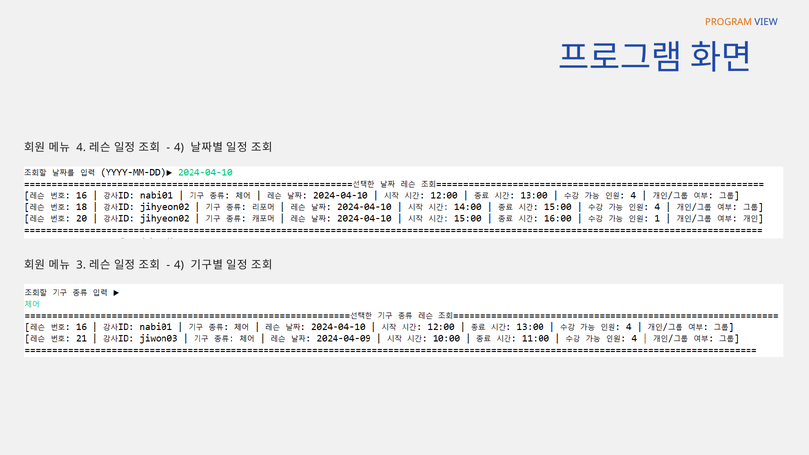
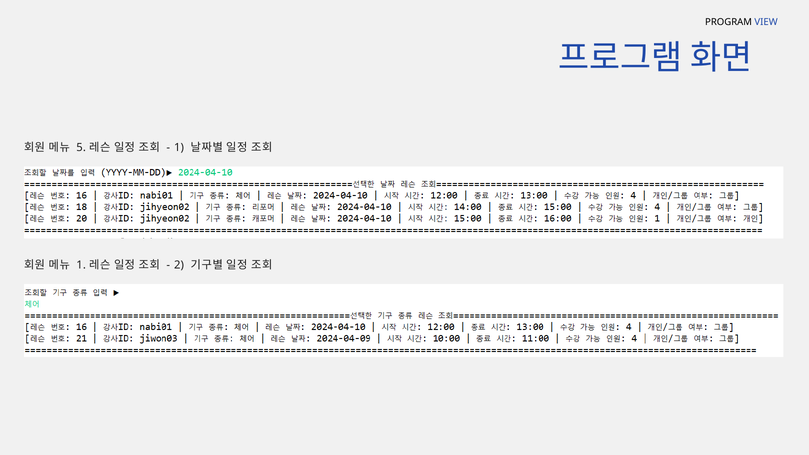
PROGRAM colour: orange -> black
4 at (81, 148): 4 -> 5
4 at (179, 148): 4 -> 1
3 at (81, 265): 3 -> 1
4 at (179, 265): 4 -> 2
